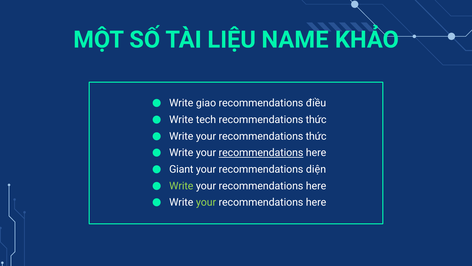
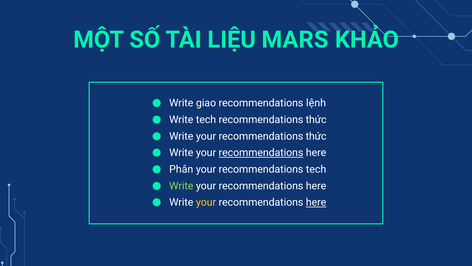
NAME: NAME -> MARS
điều: điều -> lệnh
Giant: Giant -> Phân
recommendations diện: diện -> tech
your at (206, 202) colour: light green -> yellow
here at (316, 202) underline: none -> present
